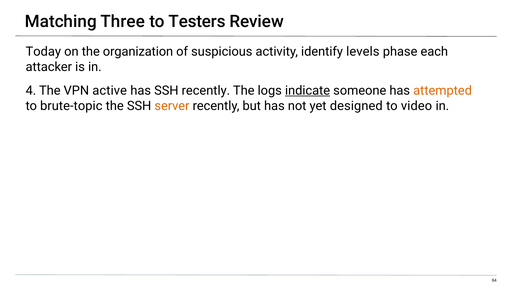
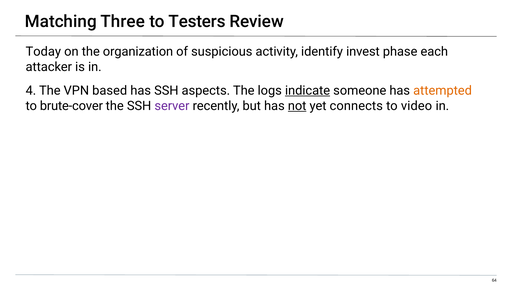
levels: levels -> invest
active: active -> based
SSH recently: recently -> aspects
brute-topic: brute-topic -> brute-cover
server colour: orange -> purple
not underline: none -> present
designed: designed -> connects
